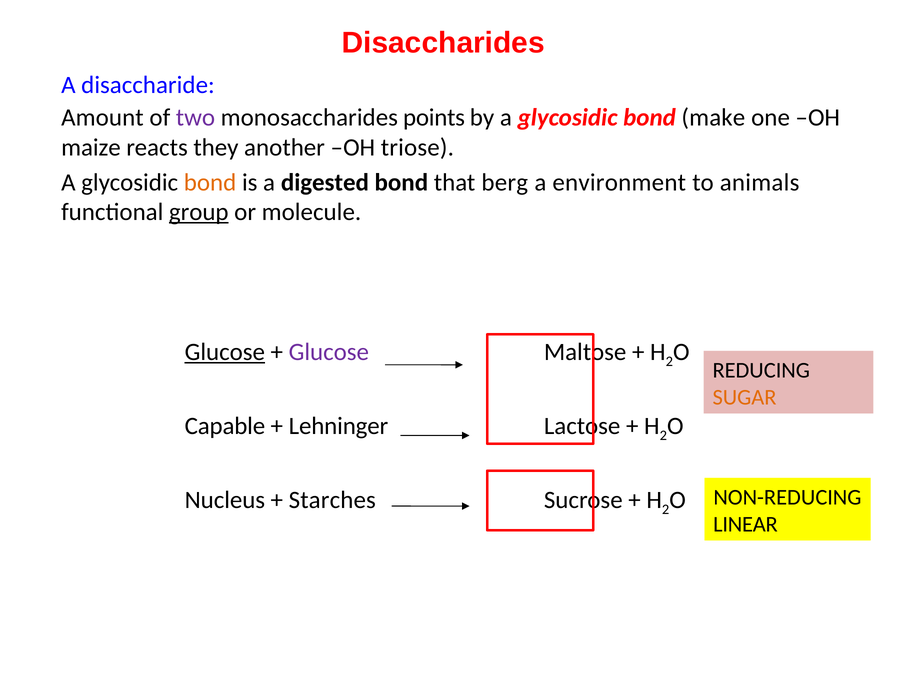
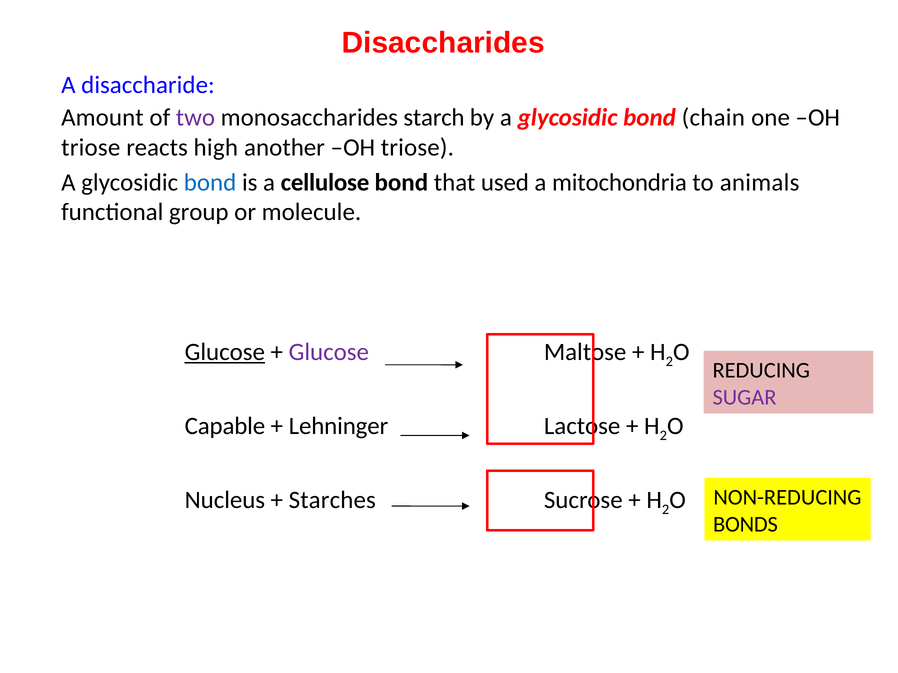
points: points -> starch
make: make -> chain
maize at (91, 147): maize -> triose
they: they -> high
bond at (210, 182) colour: orange -> blue
digested: digested -> cellulose
berg: berg -> used
environment: environment -> mitochondria
group underline: present -> none
SUGAR colour: orange -> purple
LINEAR: LINEAR -> BONDS
